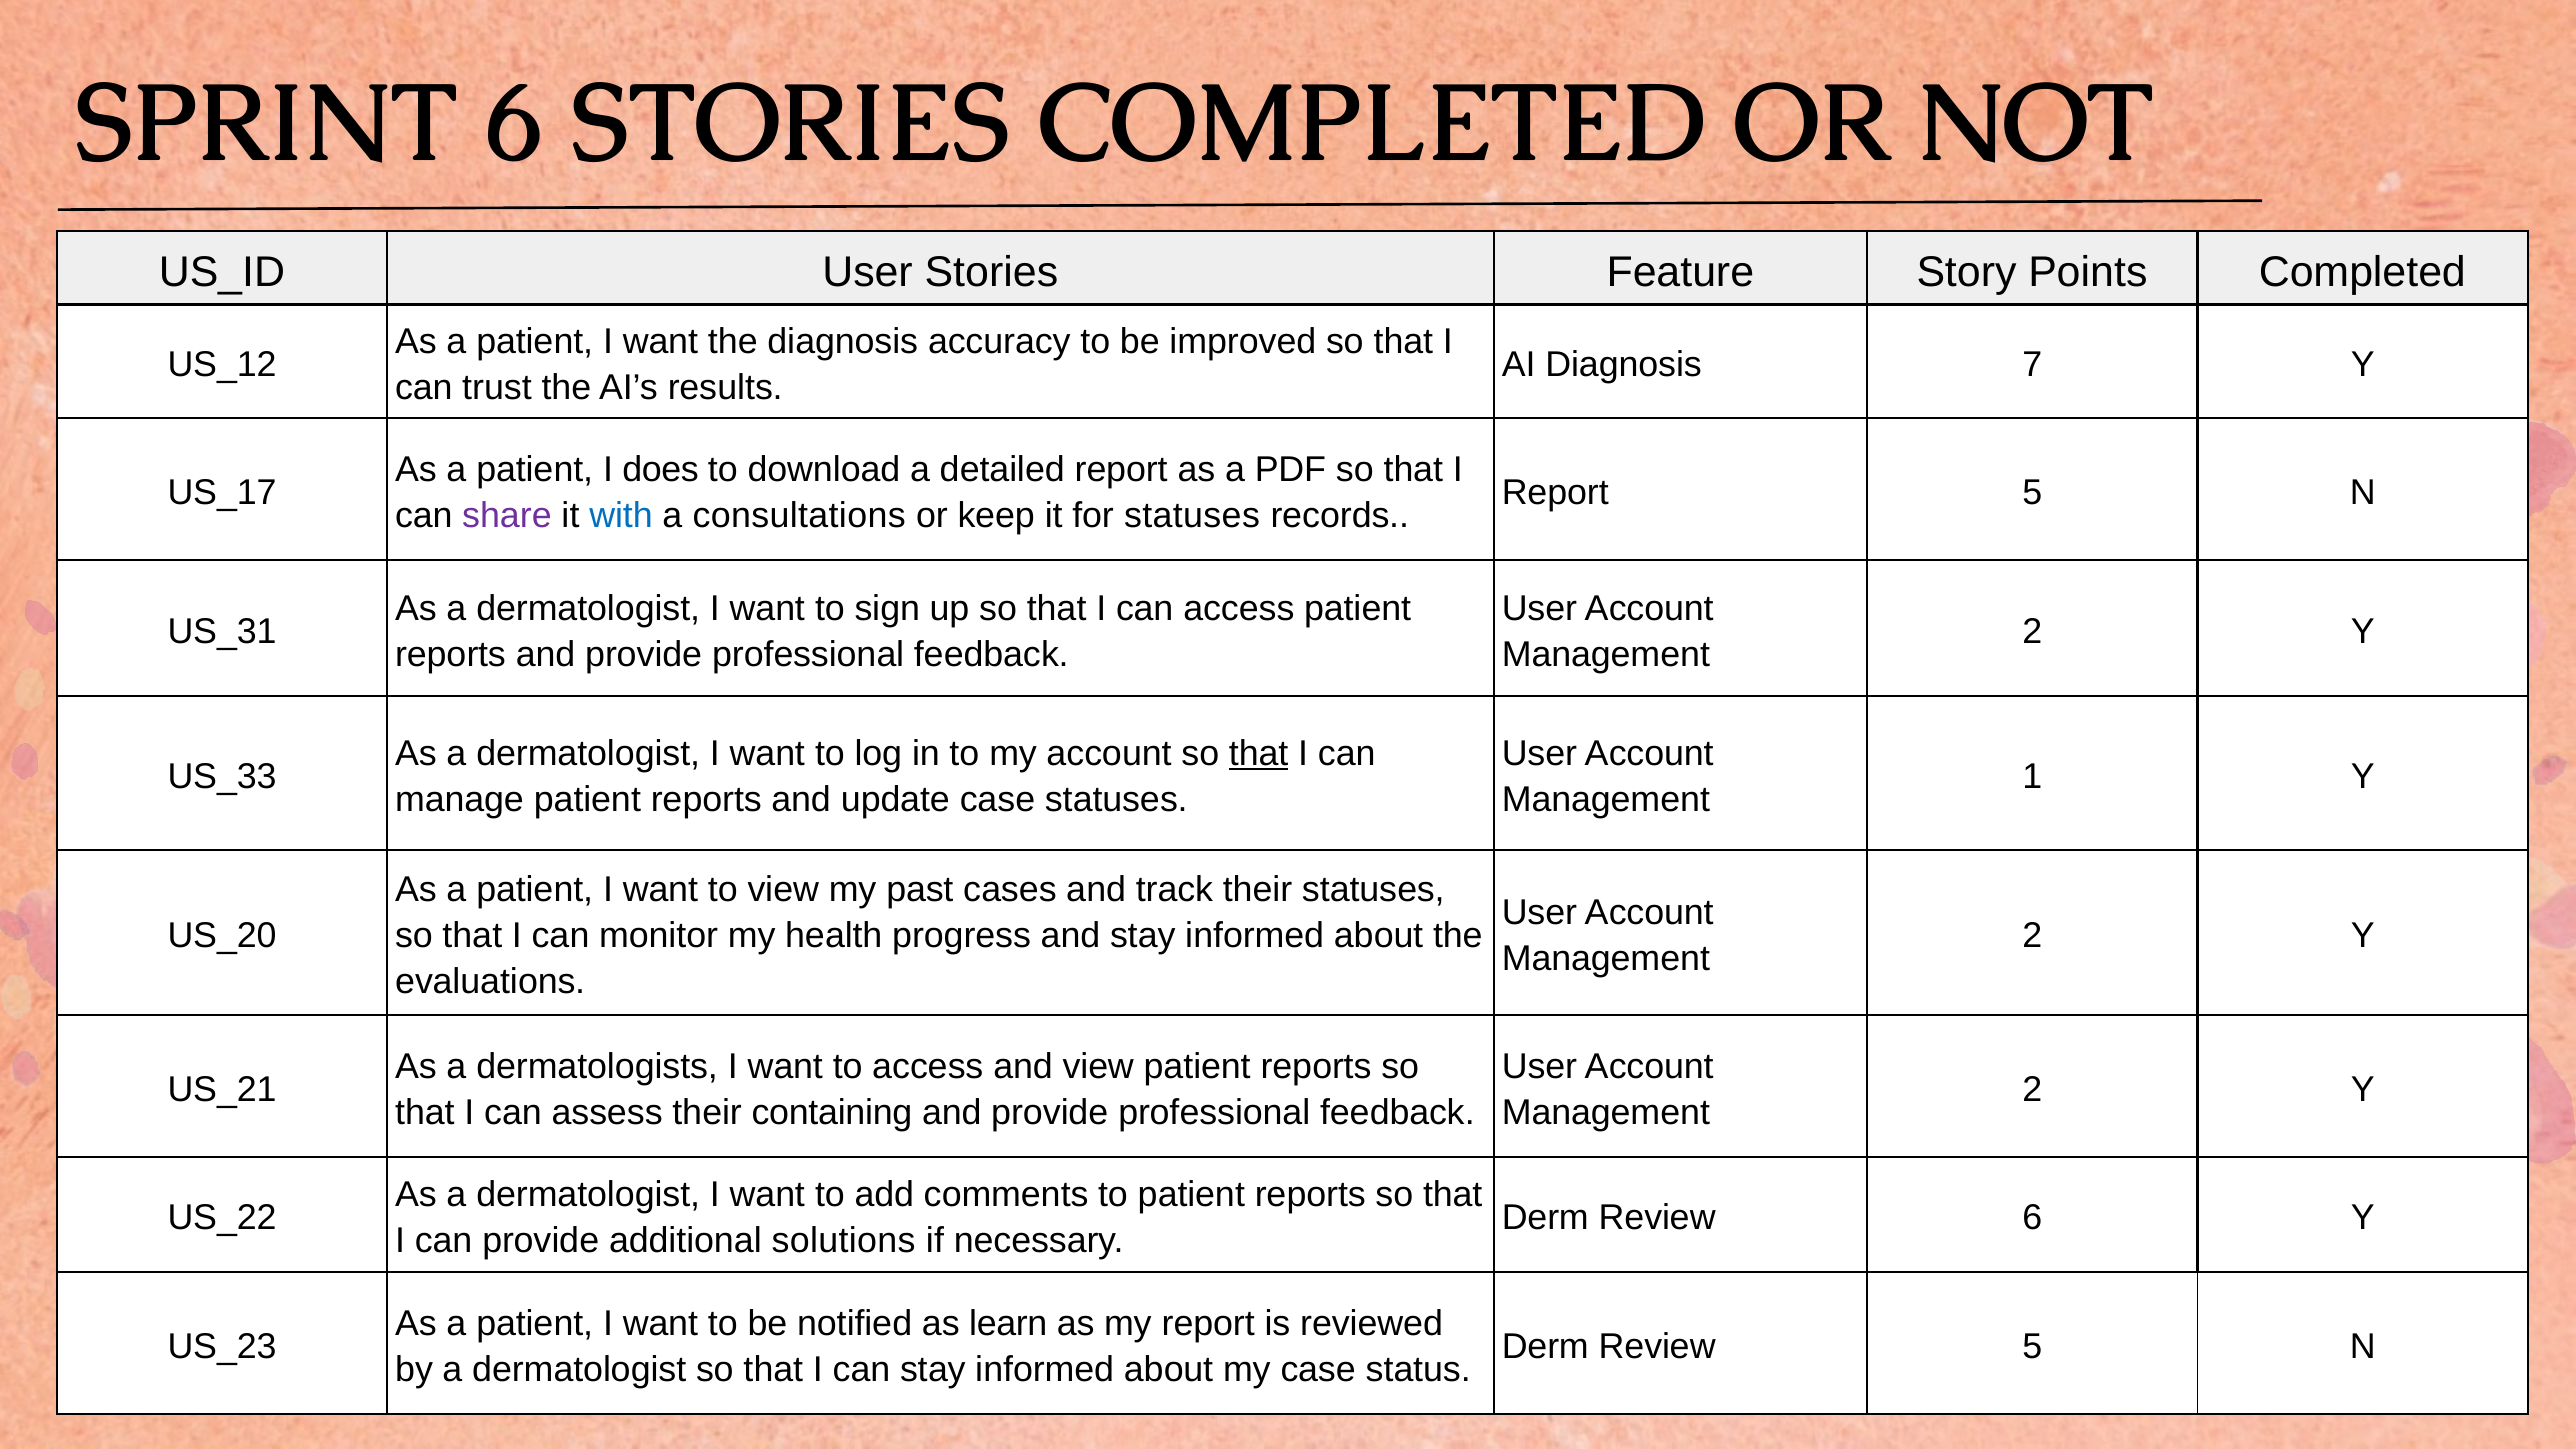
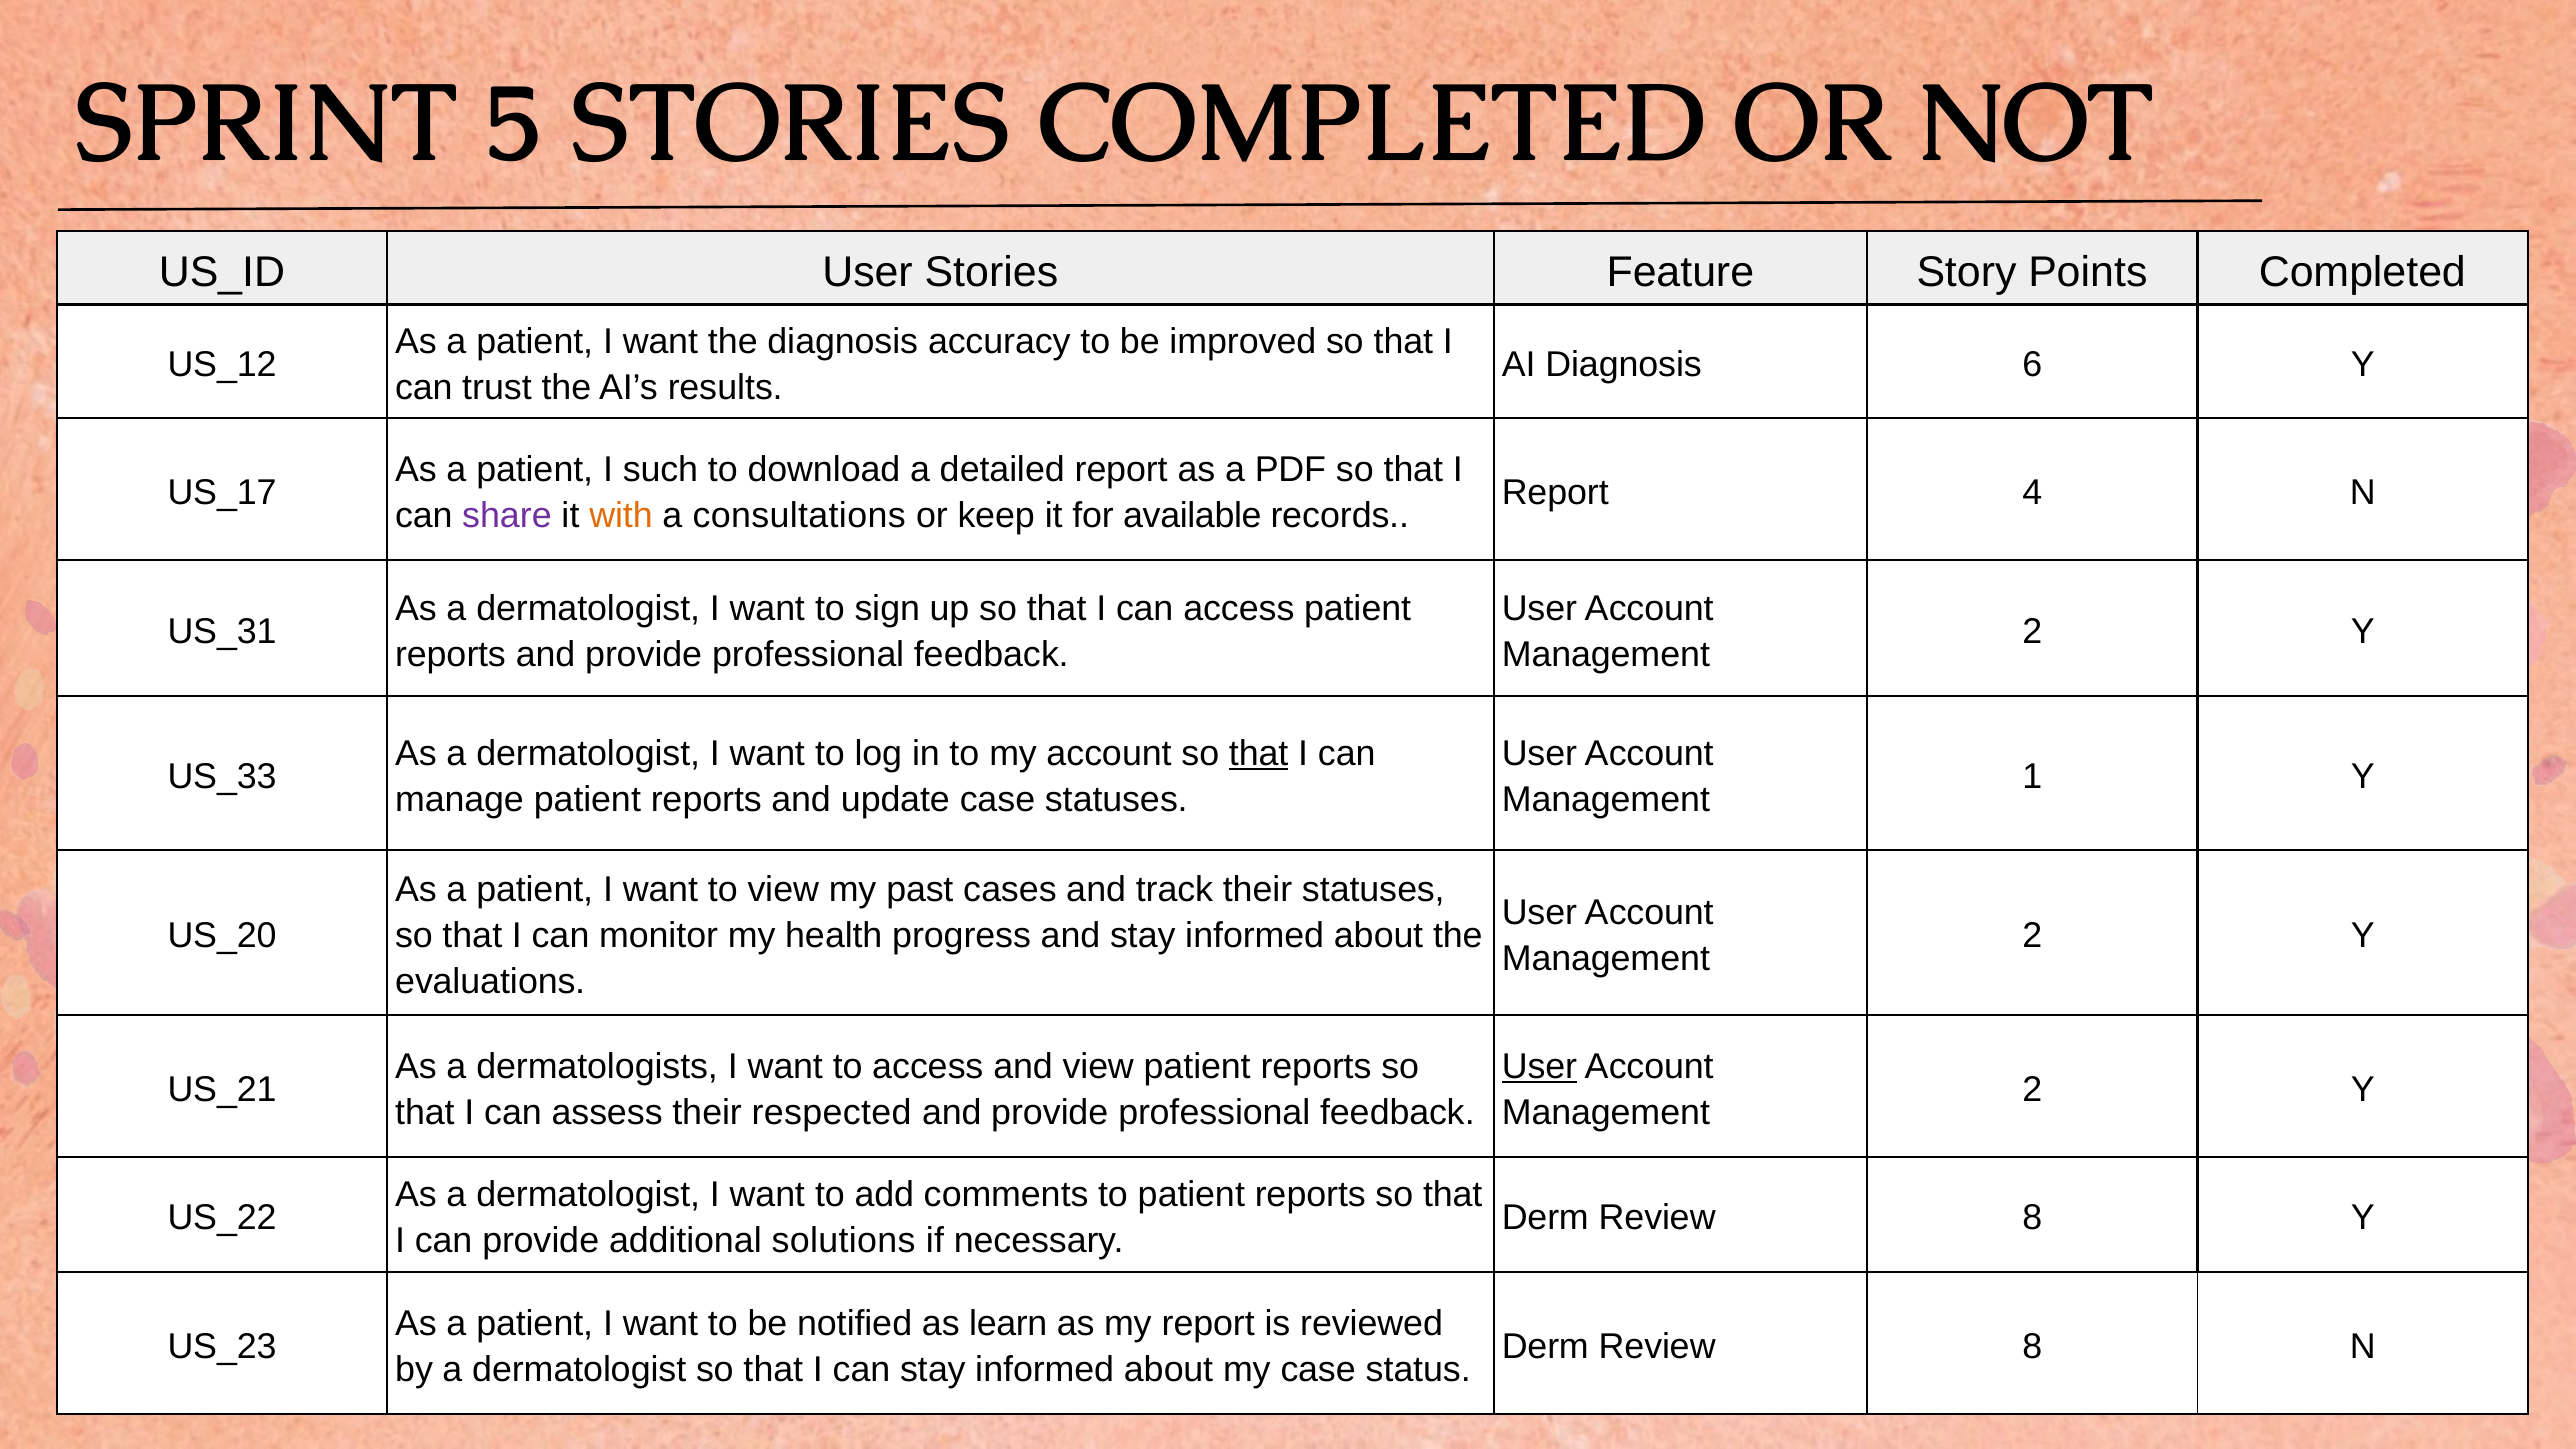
SPRINT 6: 6 -> 5
7: 7 -> 6
does: does -> such
Report 5: 5 -> 4
with colour: blue -> orange
for statuses: statuses -> available
User at (1539, 1066) underline: none -> present
containing: containing -> respected
6 at (2032, 1218): 6 -> 8
5 at (2032, 1347): 5 -> 8
